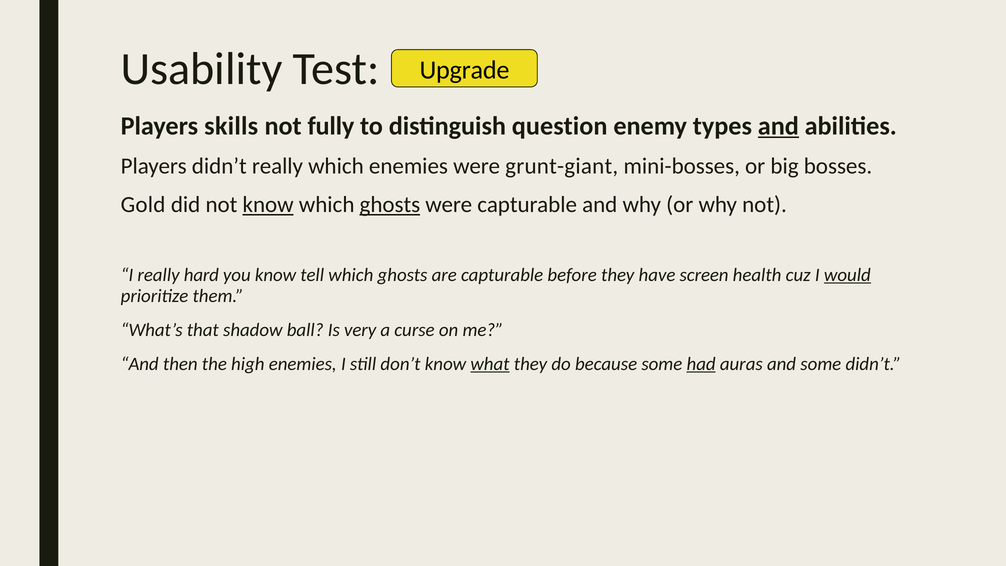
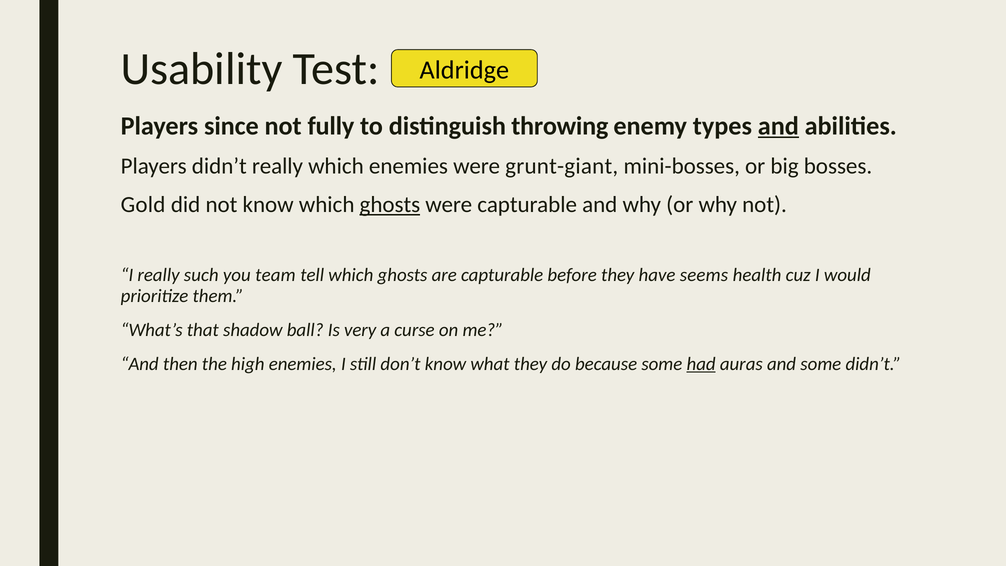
Upgrade: Upgrade -> Aldridge
skills: skills -> since
question: question -> throwing
know at (268, 205) underline: present -> none
hard: hard -> such
you know: know -> team
screen: screen -> seems
would underline: present -> none
what underline: present -> none
